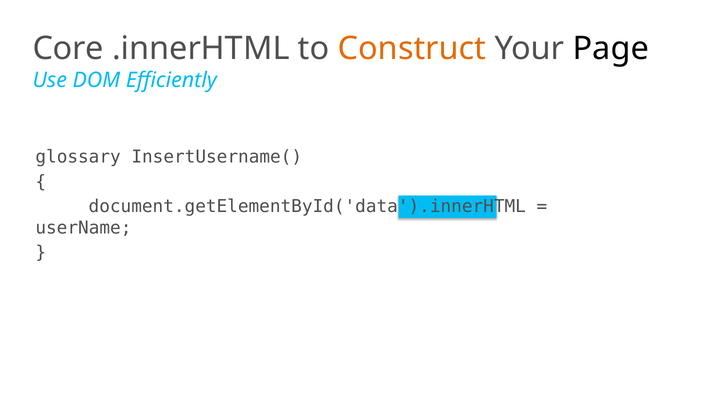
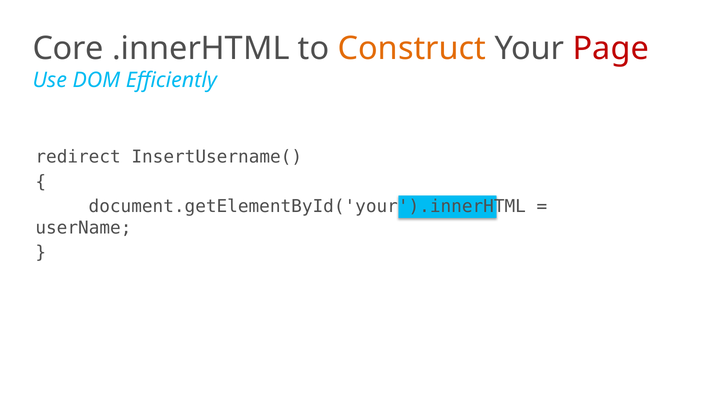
Page colour: black -> red
glossary: glossary -> redirect
document.getElementById('data').innerHTML: document.getElementById('data').innerHTML -> document.getElementById('your').innerHTML
